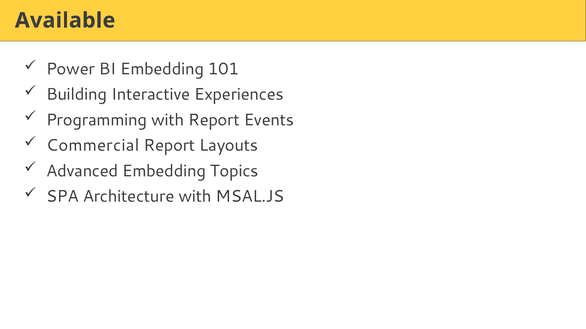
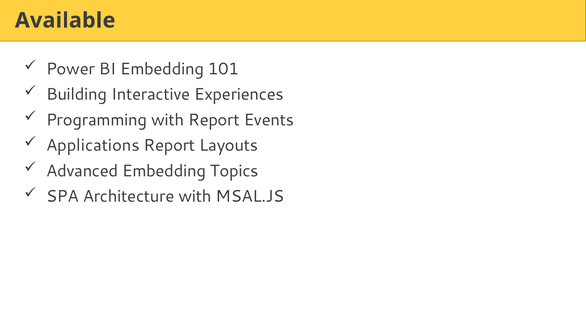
Commercial: Commercial -> Applications
